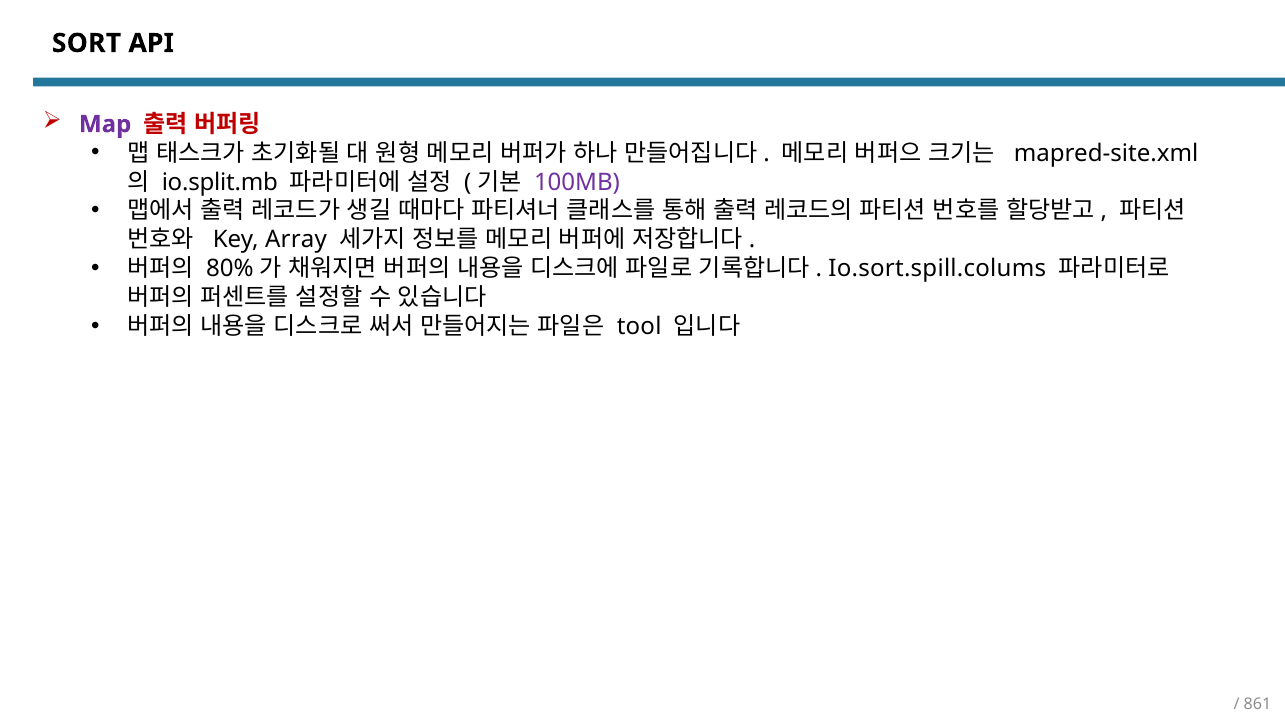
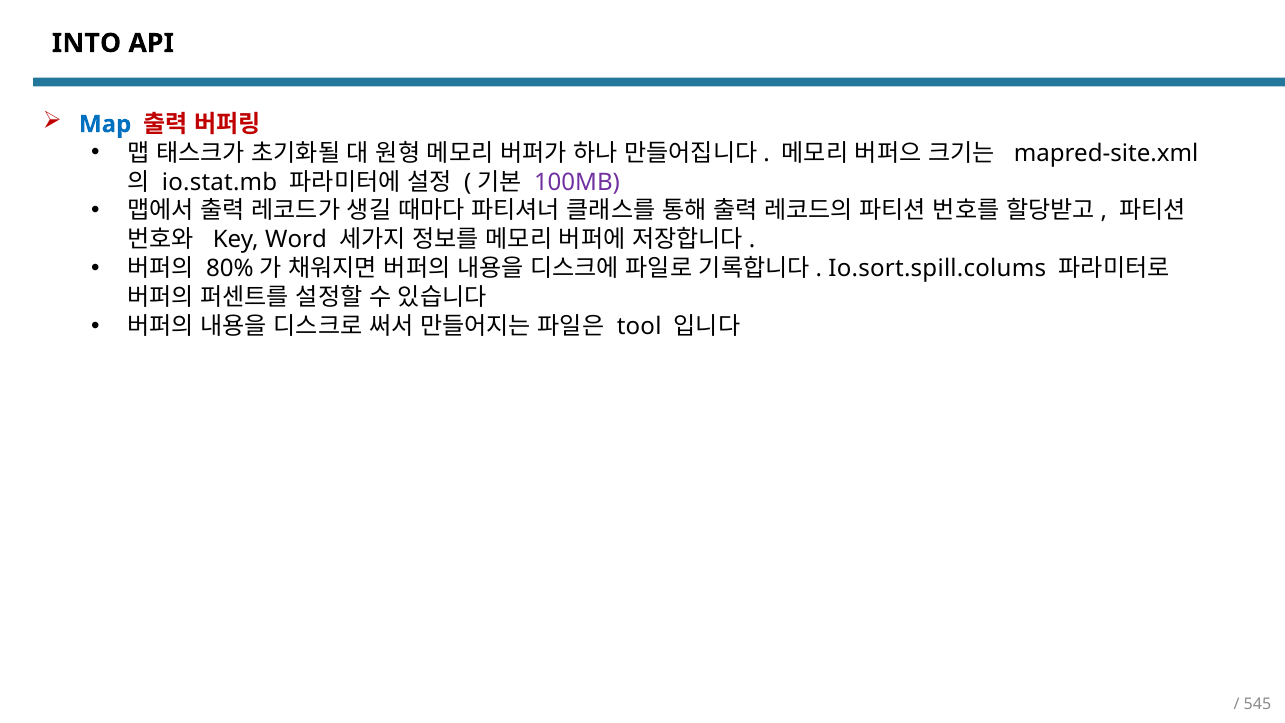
SORT: SORT -> INTO
Map colour: purple -> blue
io.split.mb: io.split.mb -> io.stat.mb
Array: Array -> Word
861: 861 -> 545
